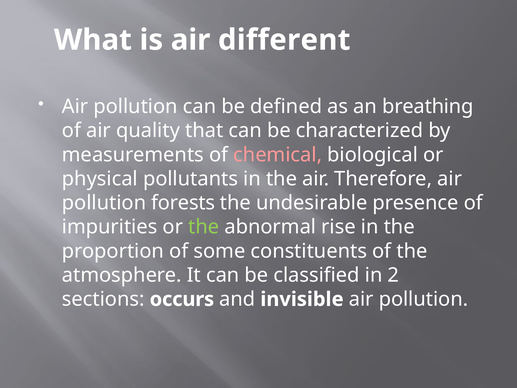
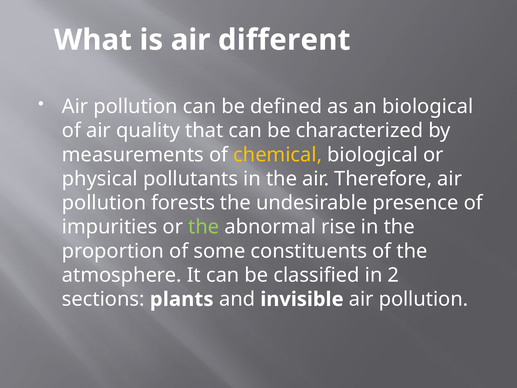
an breathing: breathing -> biological
chemical colour: pink -> yellow
occurs: occurs -> plants
